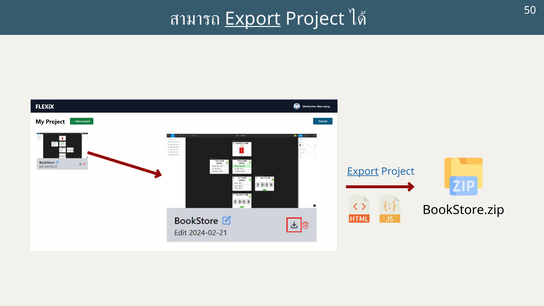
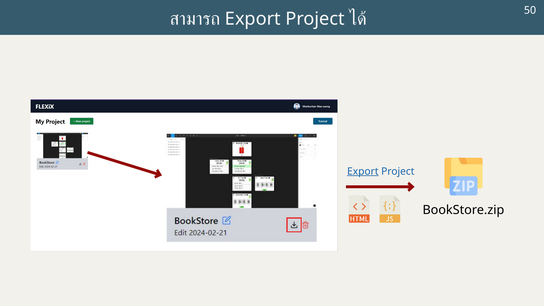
Export at (253, 19) underline: present -> none
